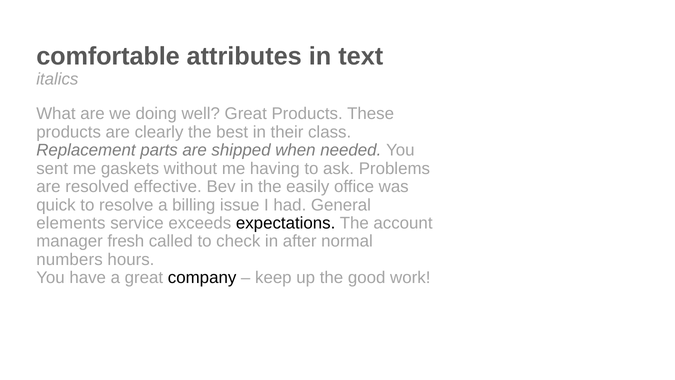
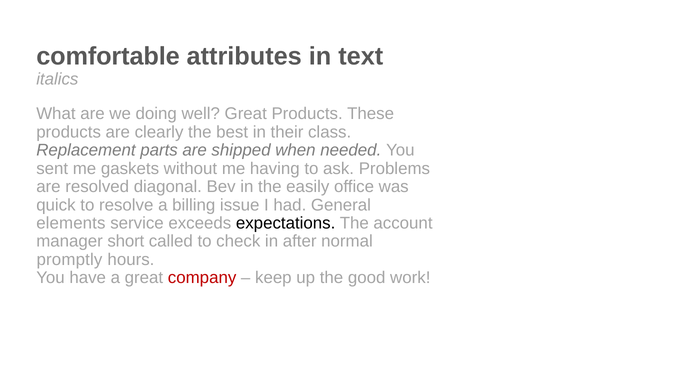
effective: effective -> diagonal
fresh: fresh -> short
numbers: numbers -> promptly
company colour: black -> red
